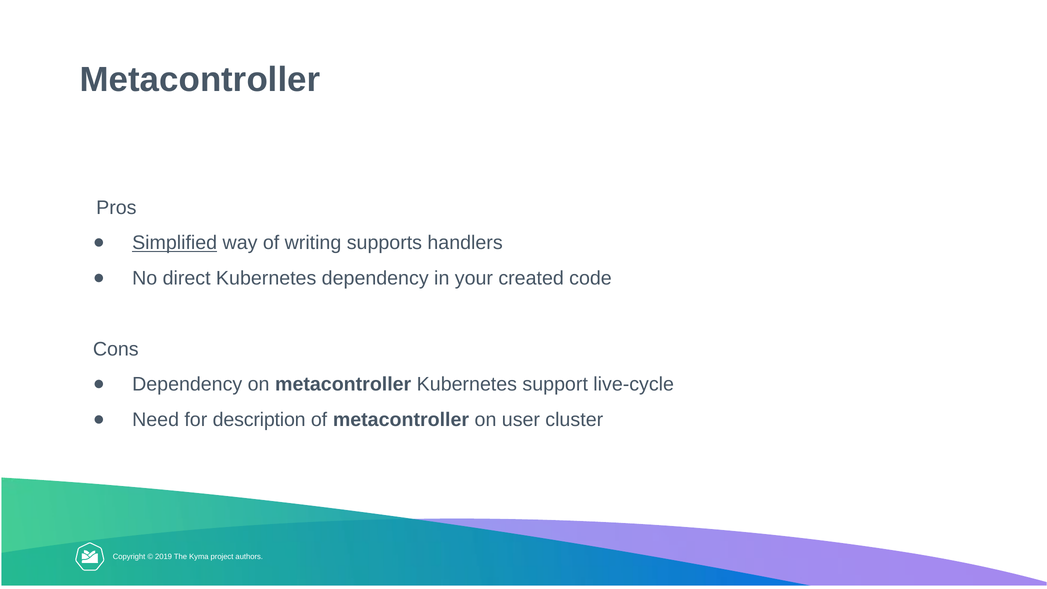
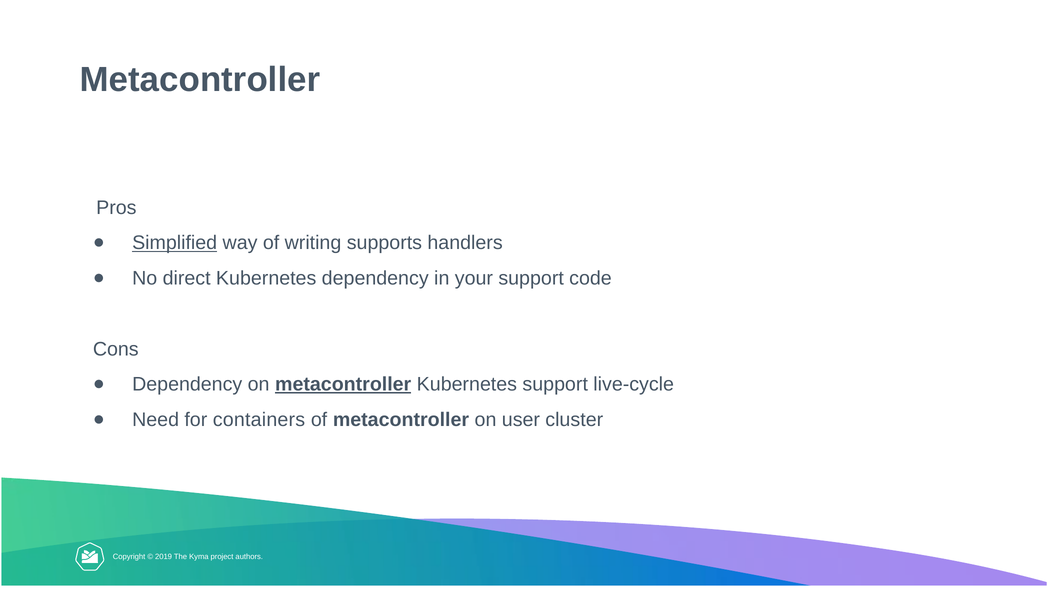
your created: created -> support
metacontroller at (343, 384) underline: none -> present
description: description -> containers
